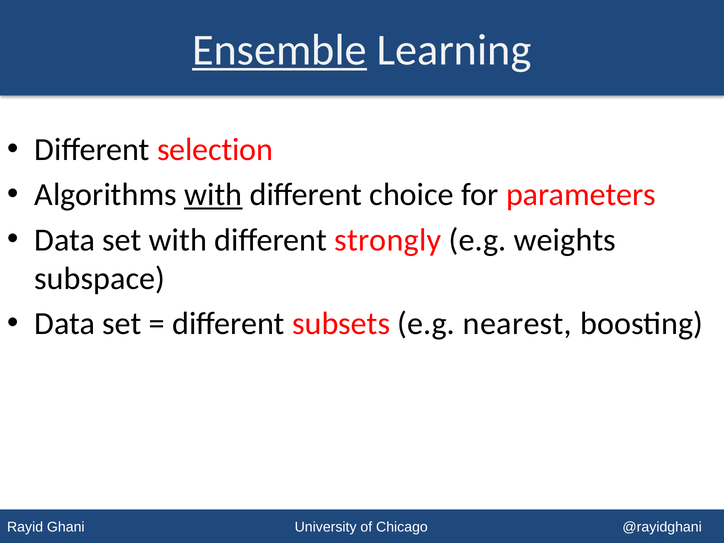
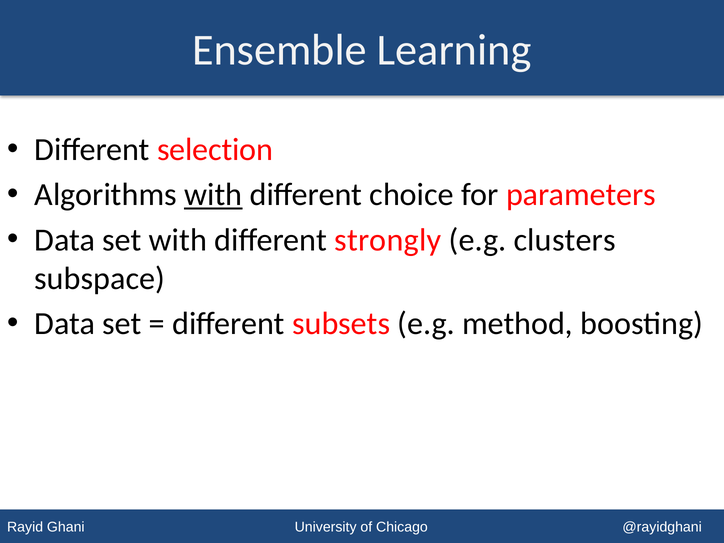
Ensemble underline: present -> none
weights: weights -> clusters
nearest: nearest -> method
